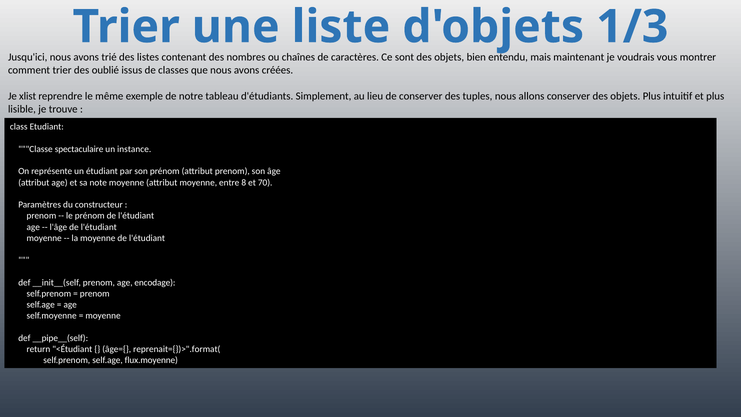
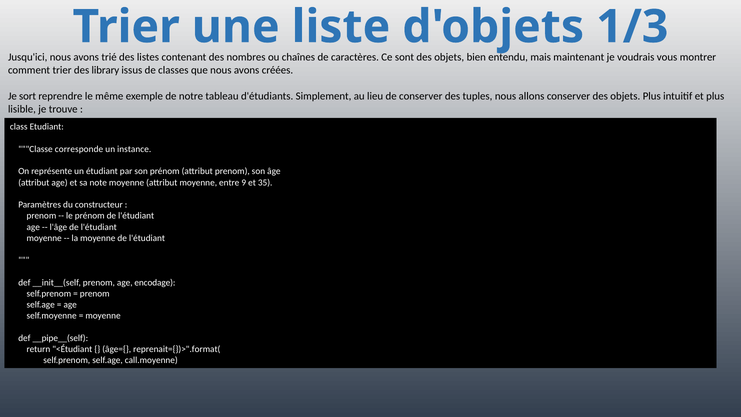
oublié: oublié -> library
xlist: xlist -> sort
spectaculaire: spectaculaire -> corresponde
8: 8 -> 9
70: 70 -> 35
flux.moyenne: flux.moyenne -> call.moyenne
